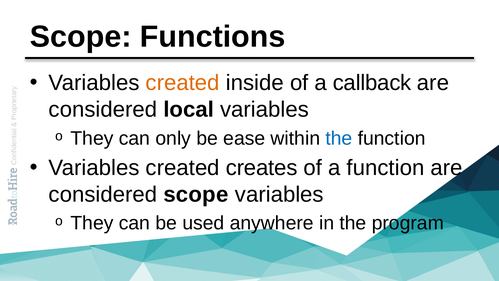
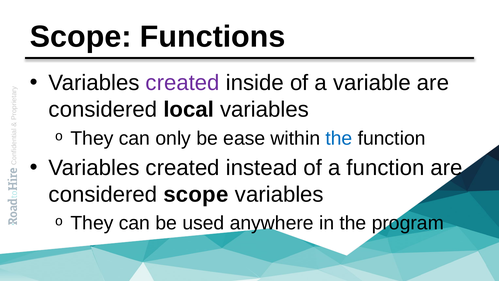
created at (183, 83) colour: orange -> purple
callback: callback -> variable
creates: creates -> instead
